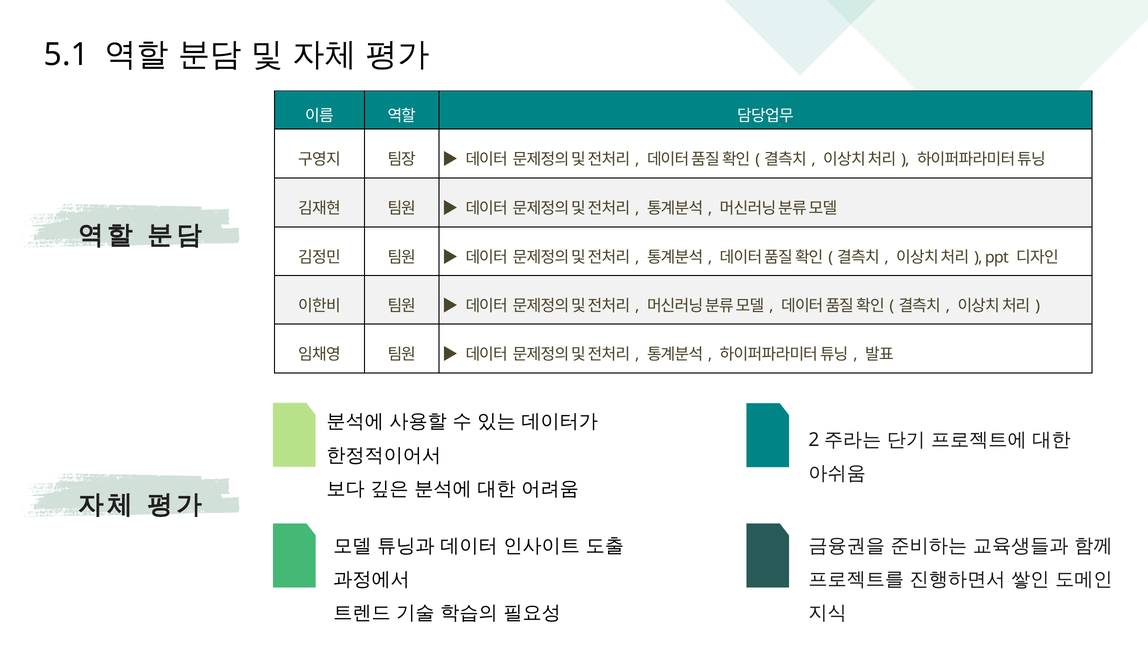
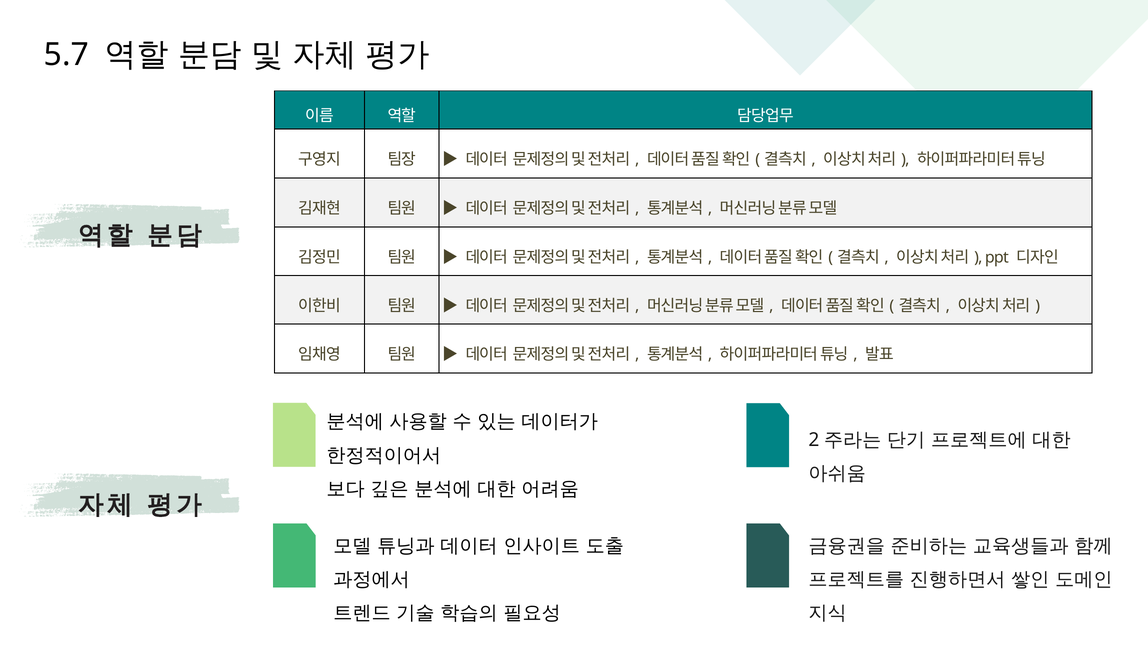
5.1: 5.1 -> 5.7
